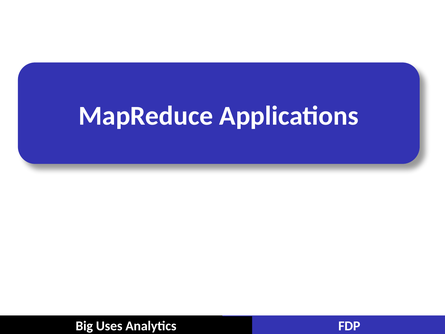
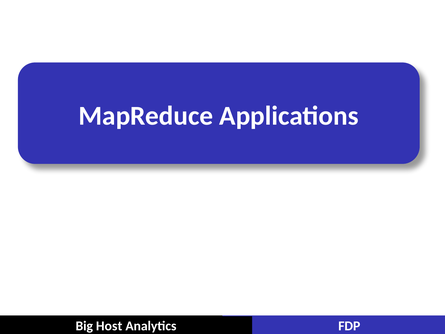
Uses: Uses -> Host
